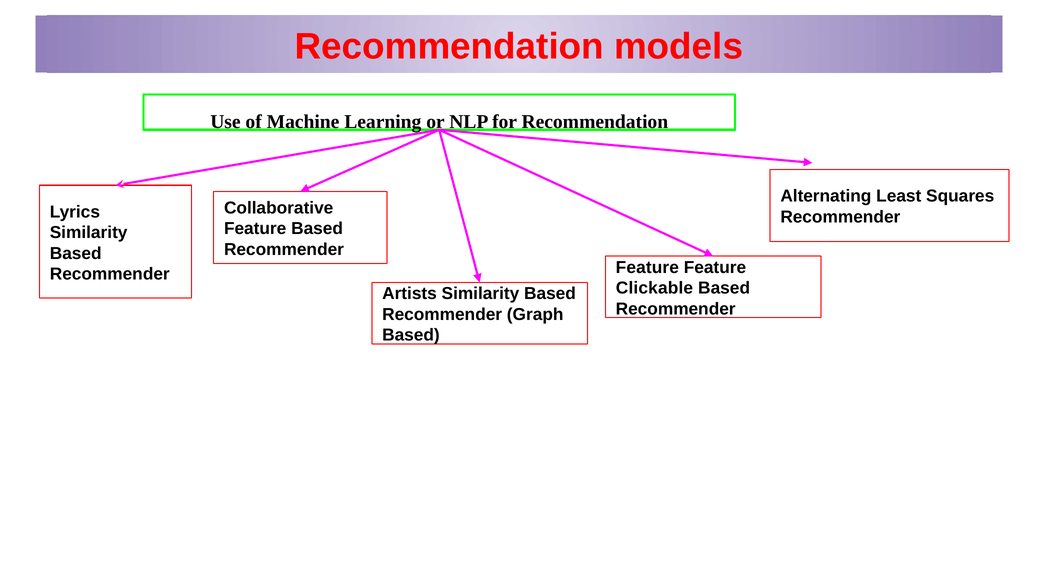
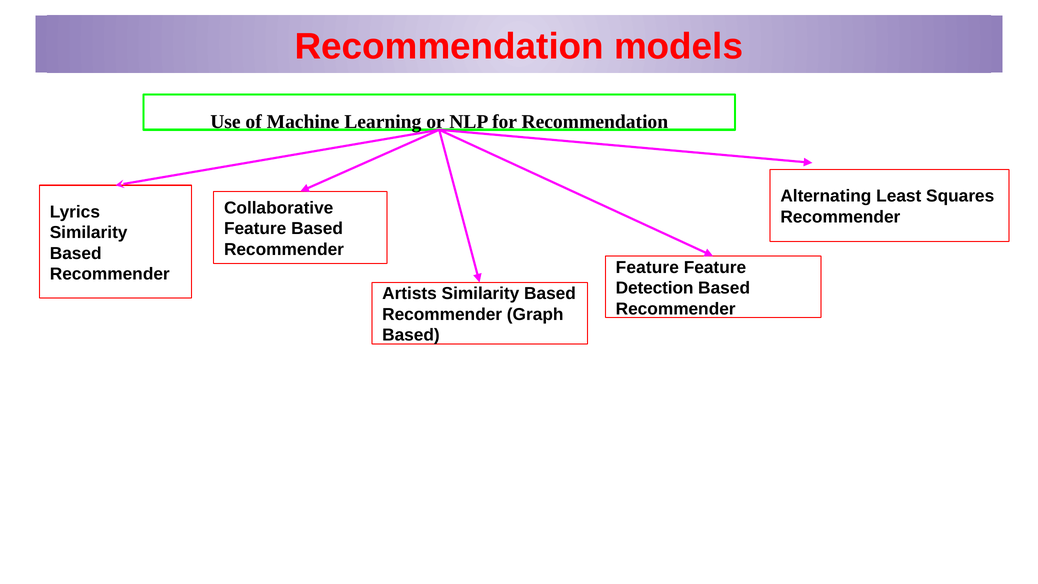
Clickable: Clickable -> Detection
